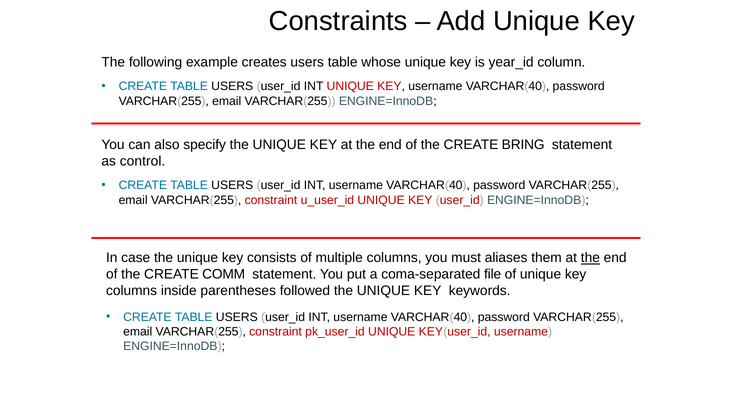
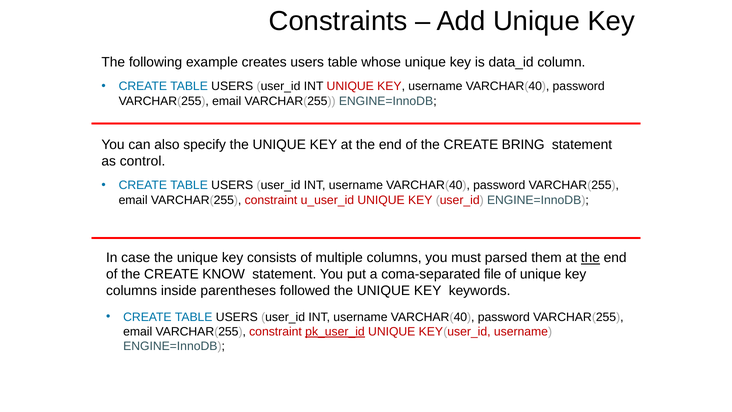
year_id: year_id -> data_id
aliases: aliases -> parsed
COMM: COMM -> KNOW
pk_user_id underline: none -> present
